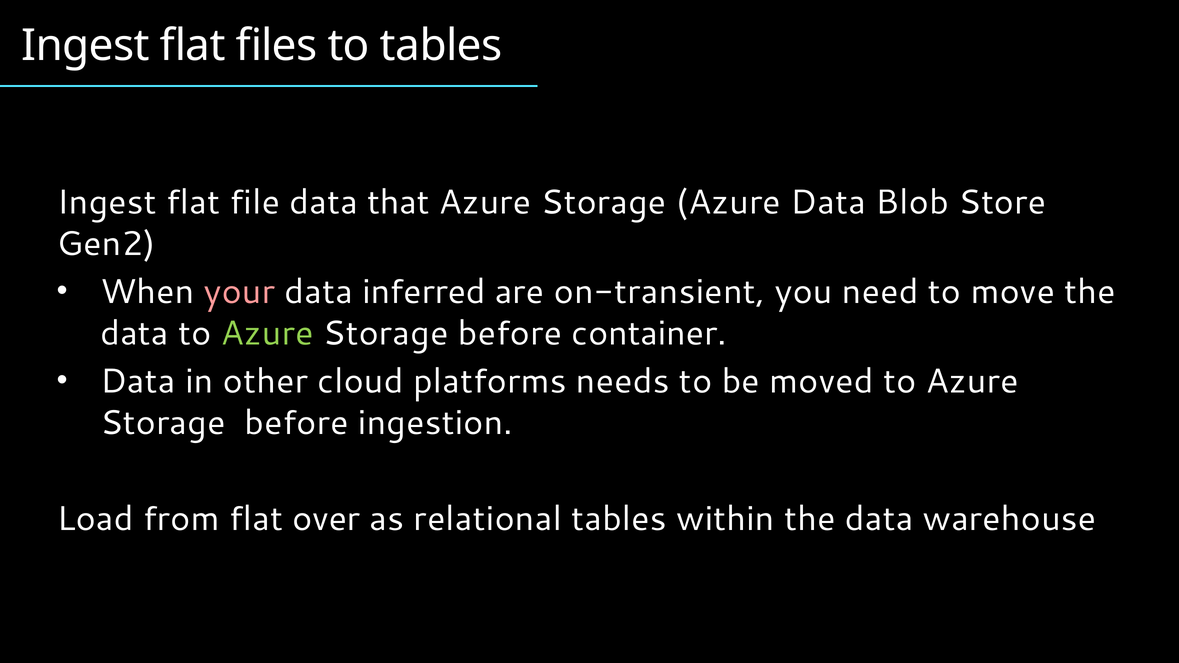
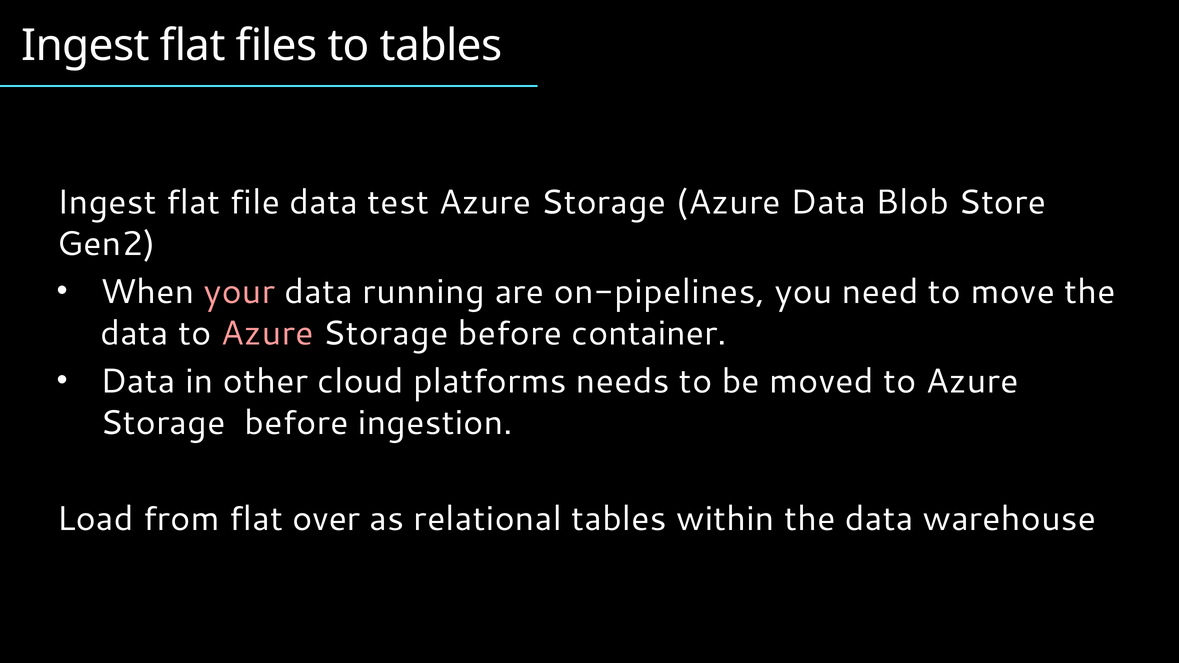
that: that -> test
inferred: inferred -> running
on-transient: on-transient -> on-pipelines
Azure at (267, 333) colour: light green -> pink
